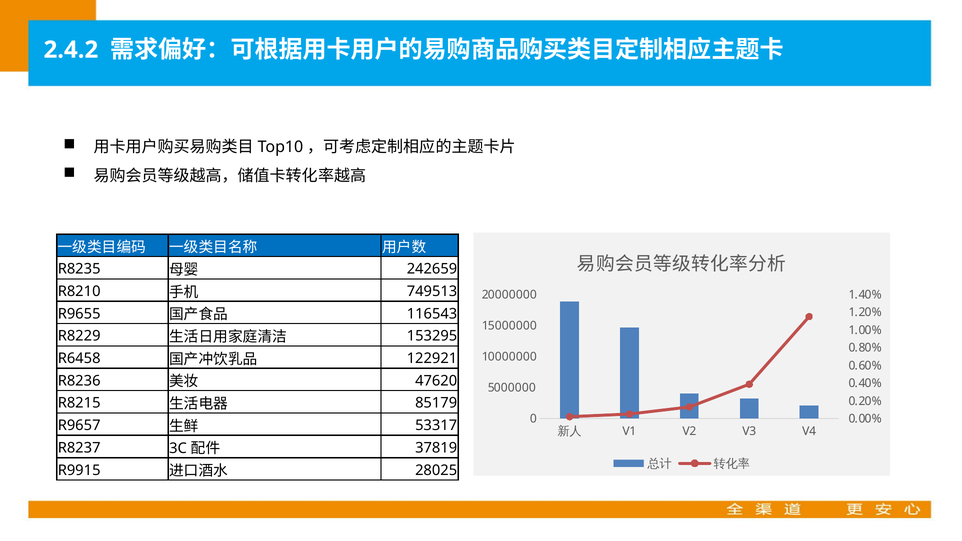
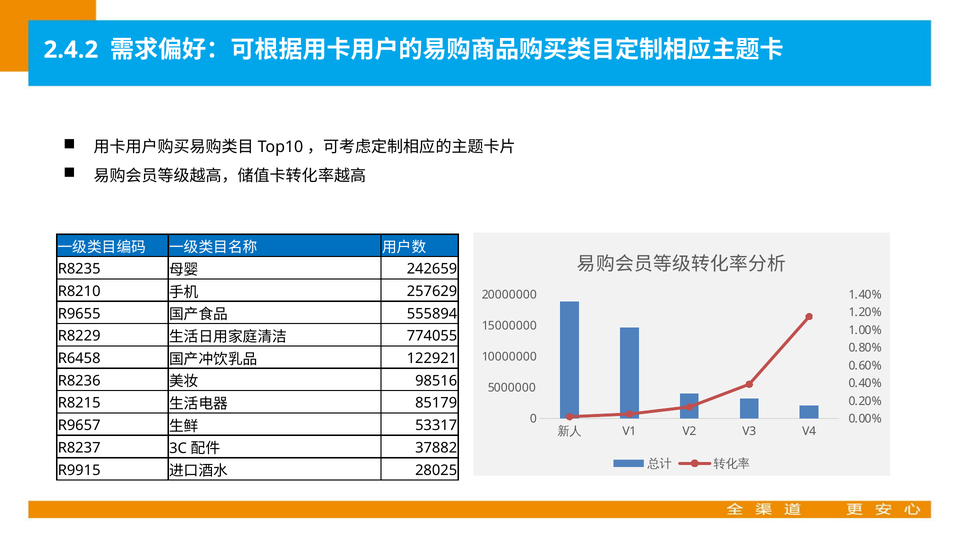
749513: 749513 -> 257629
116543: 116543 -> 555894
153295: 153295 -> 774055
47620: 47620 -> 98516
37819: 37819 -> 37882
